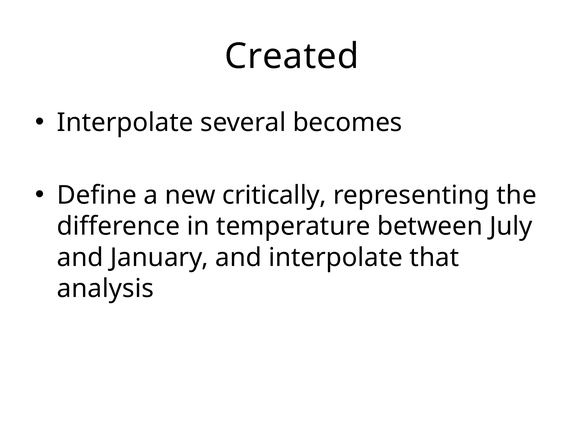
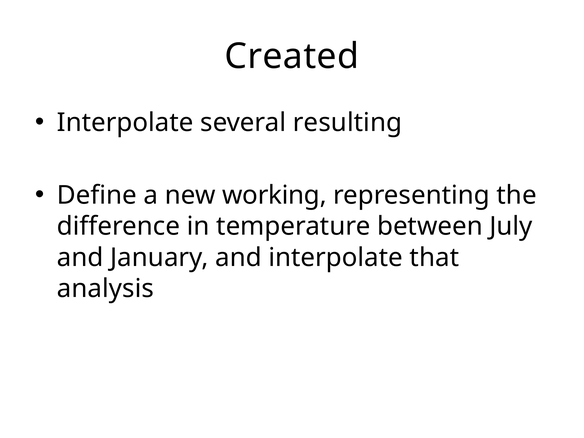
becomes: becomes -> resulting
critically: critically -> working
